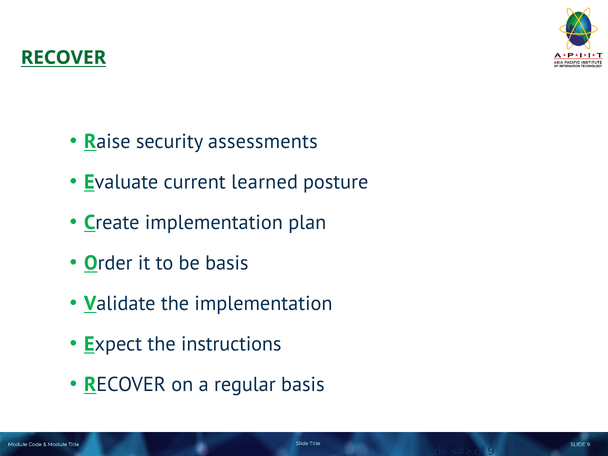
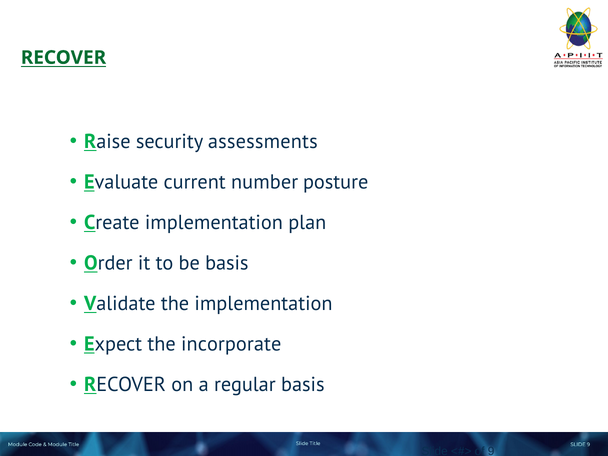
learned: learned -> number
instructions: instructions -> incorporate
